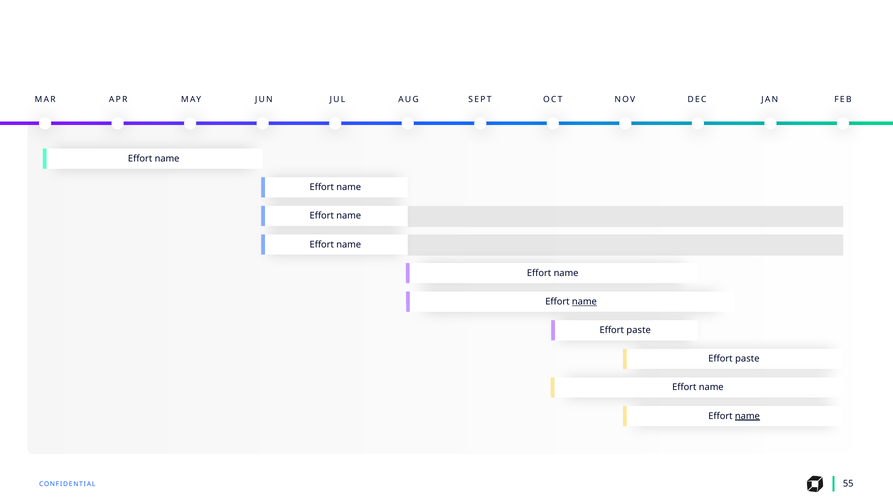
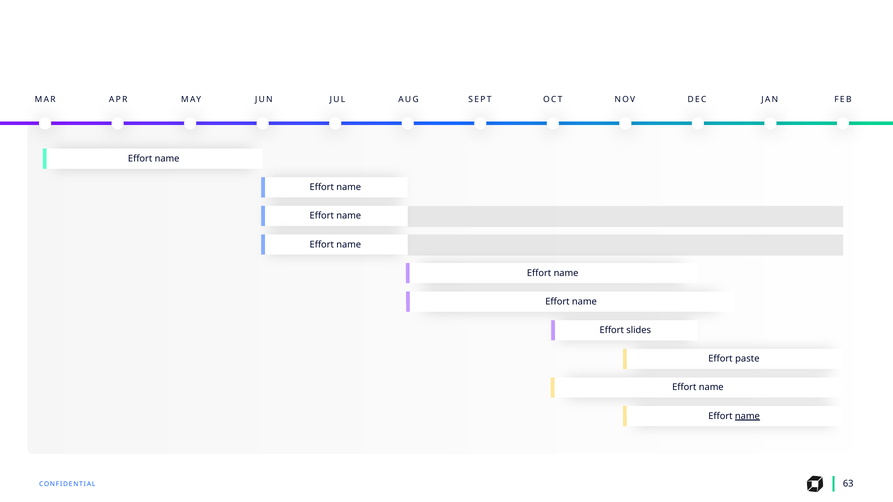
name at (584, 302) underline: present -> none
paste at (639, 330): paste -> slides
55: 55 -> 63
